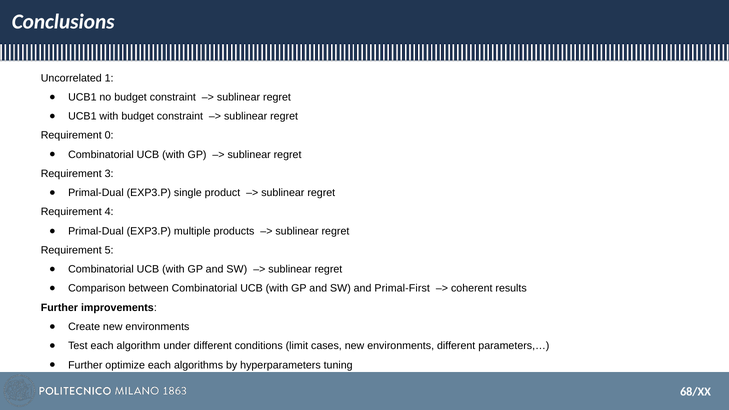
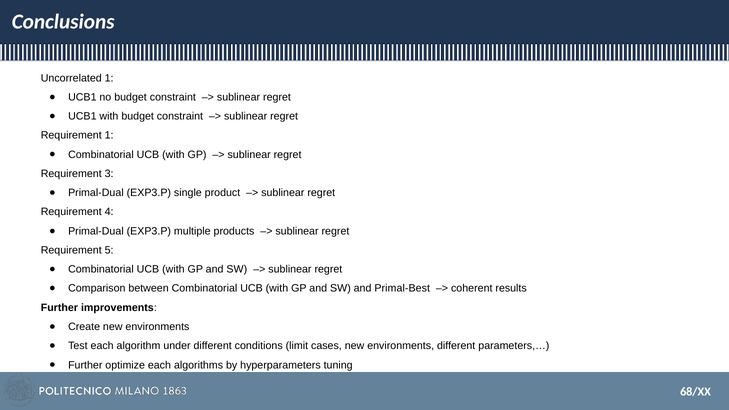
Requirement 0: 0 -> 1
Primal-First: Primal-First -> Primal-Best
